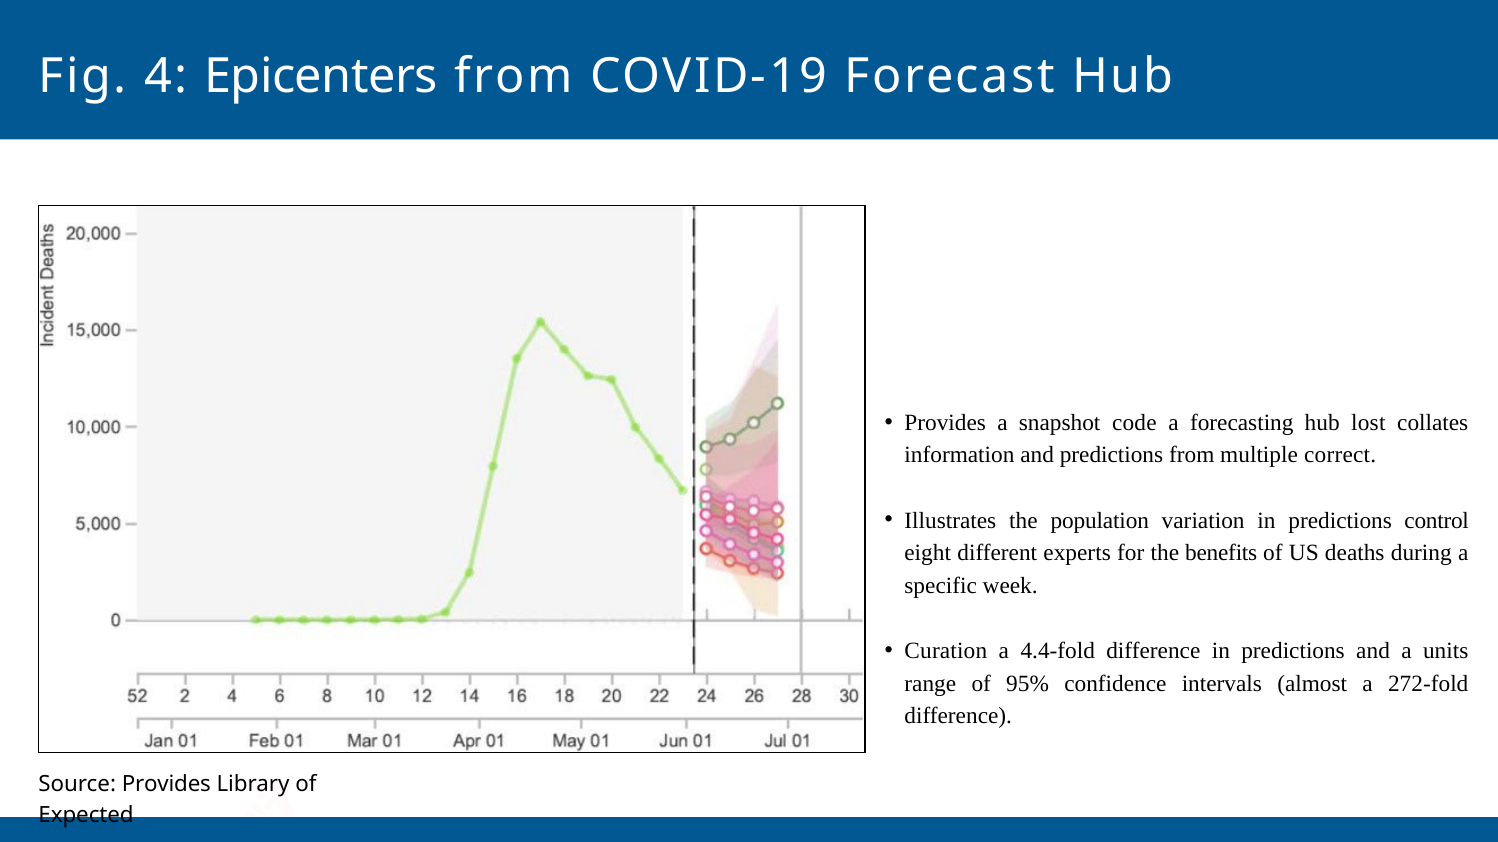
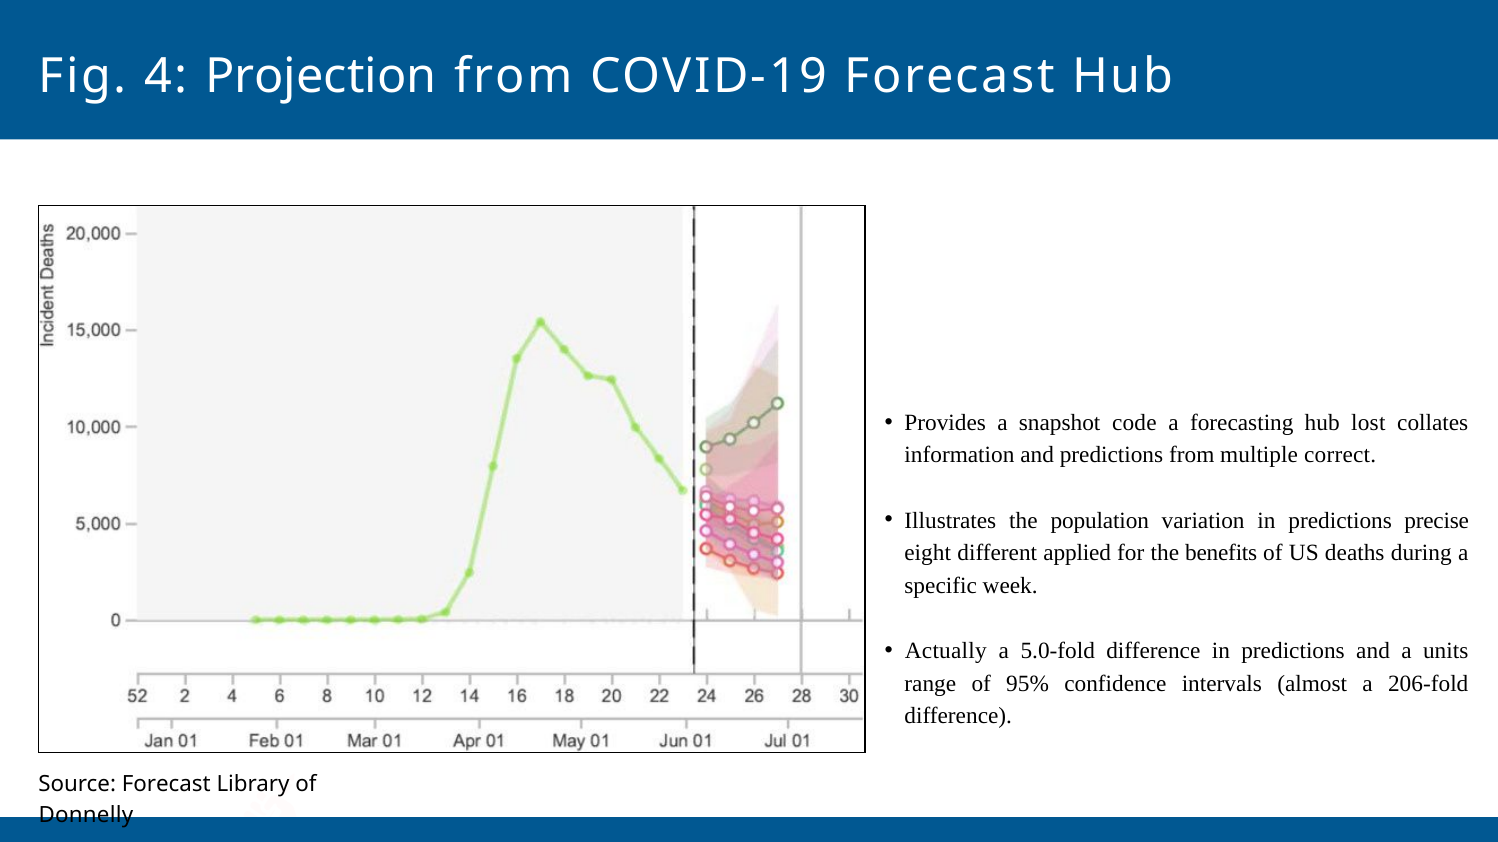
Epicenters: Epicenters -> Projection
control: control -> precise
experts: experts -> applied
Curation: Curation -> Actually
4.4-fold: 4.4-fold -> 5.0-fold
272-fold: 272-fold -> 206-fold
Source Provides: Provides -> Forecast
Expected: Expected -> Donnelly
